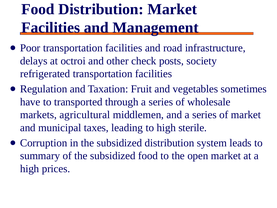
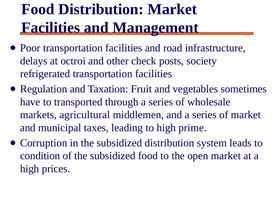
sterile: sterile -> prime
summary: summary -> condition
